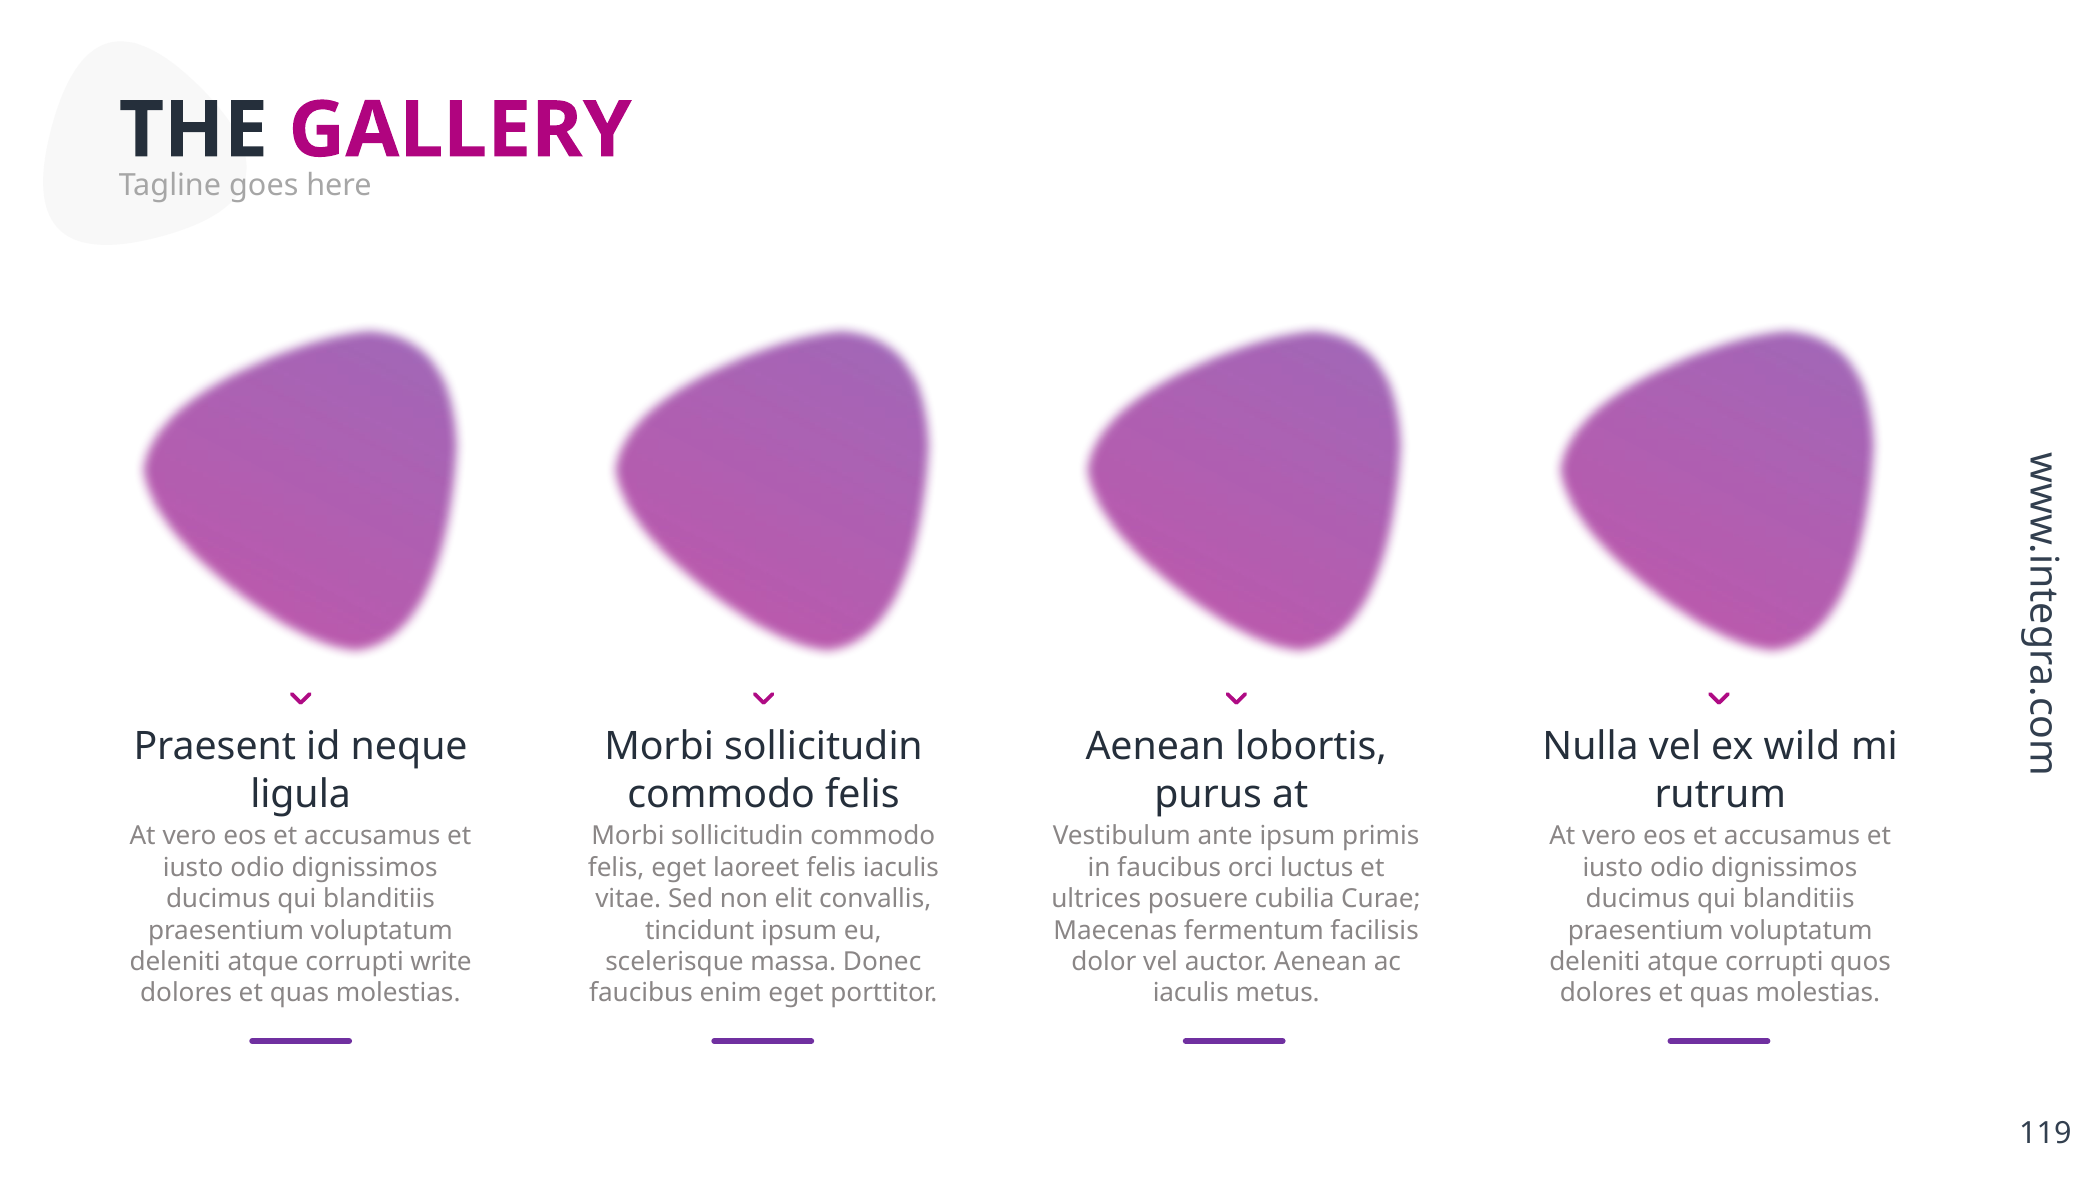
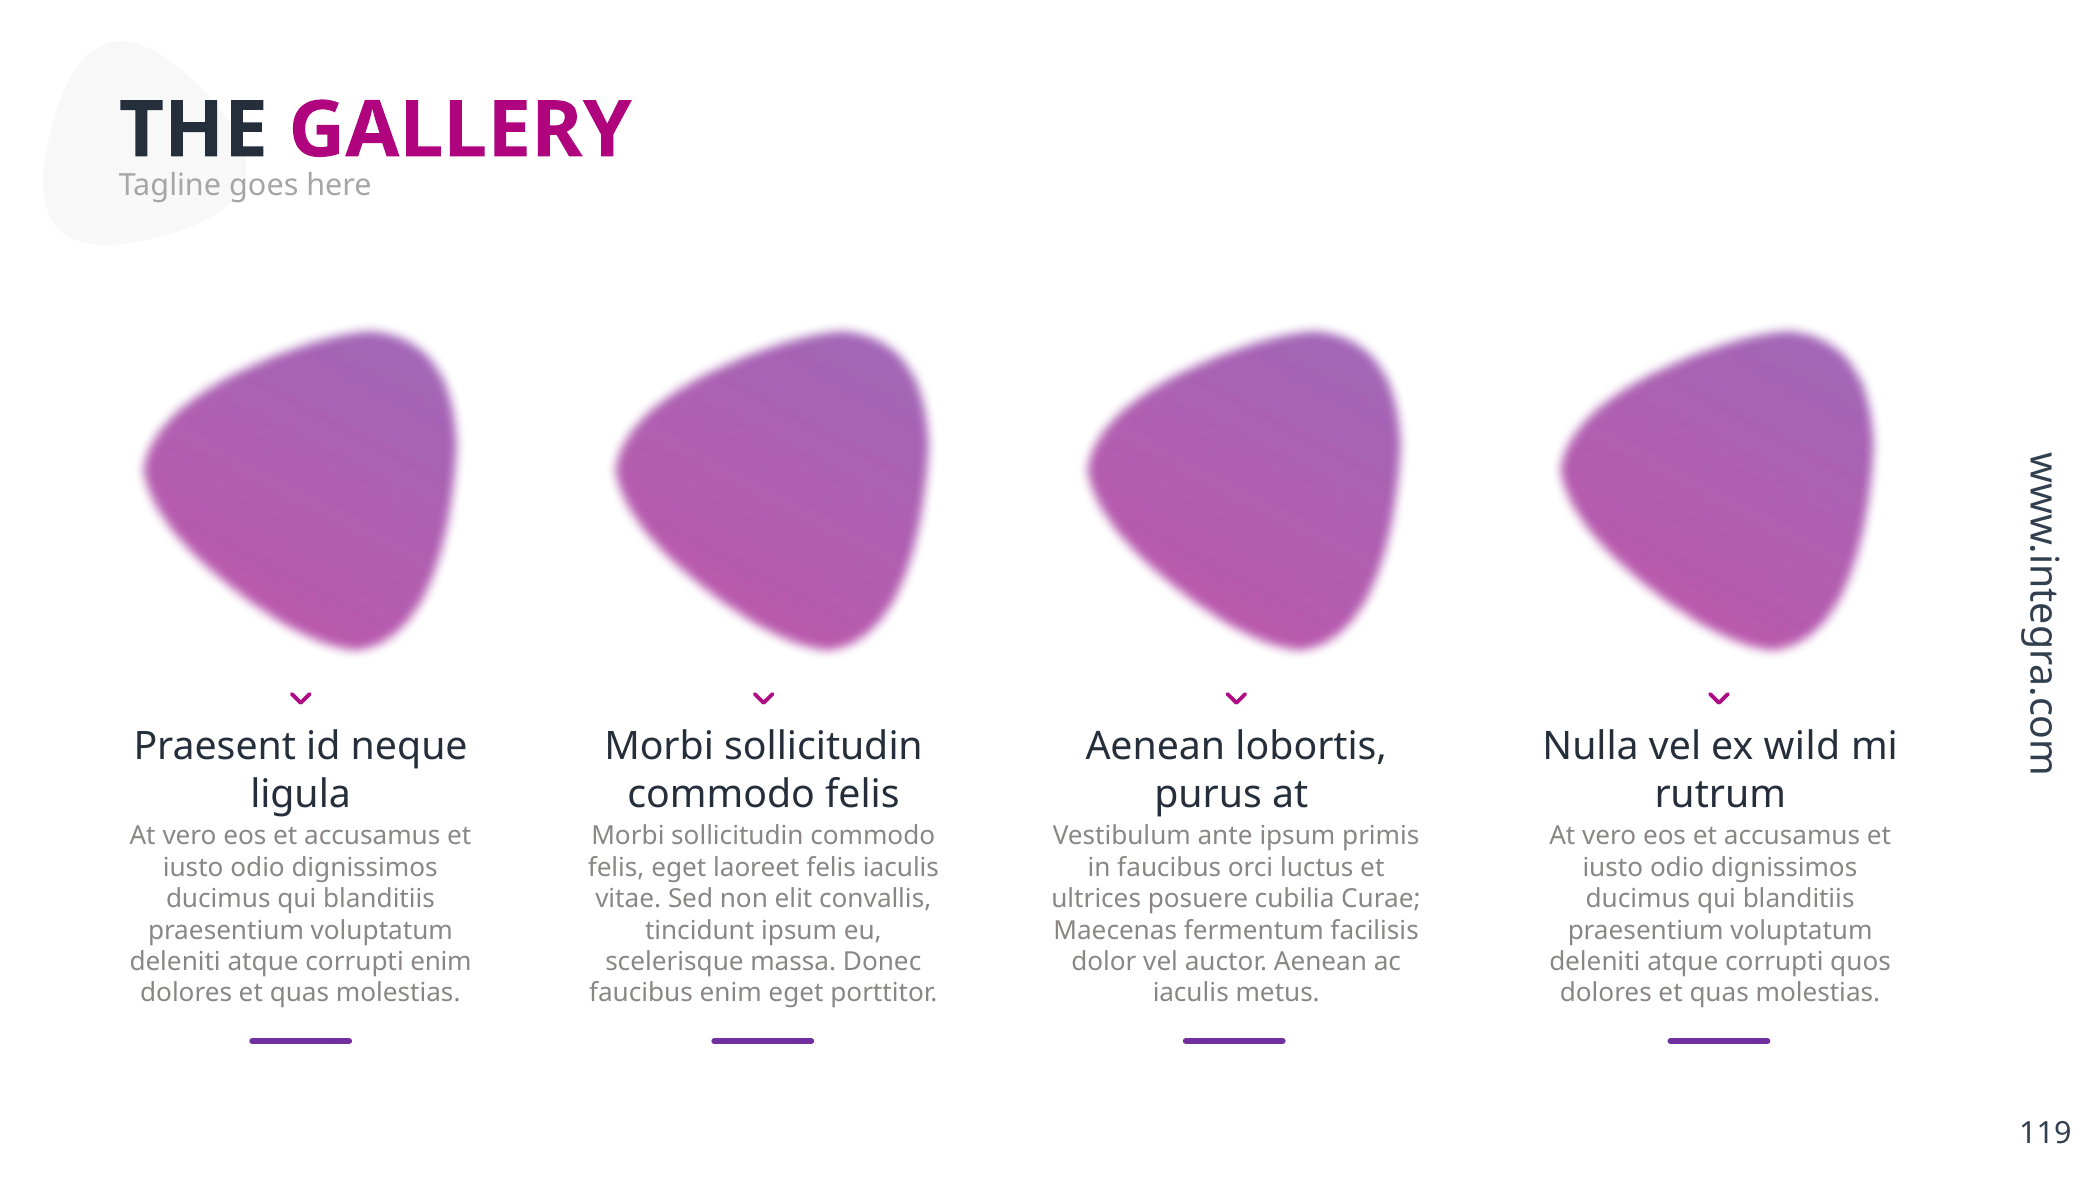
corrupti write: write -> enim
